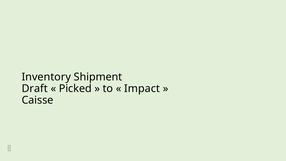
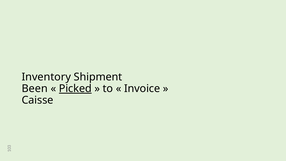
Draft: Draft -> Been
Picked underline: none -> present
Impact: Impact -> Invoice
